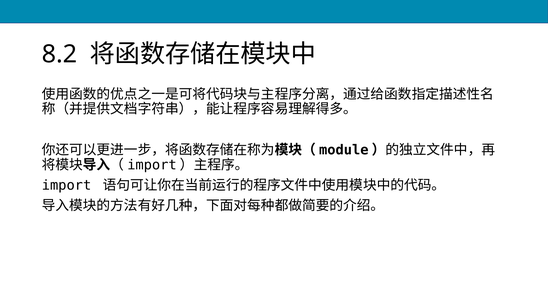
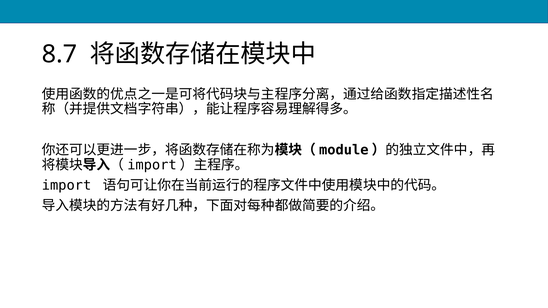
8.2: 8.2 -> 8.7
